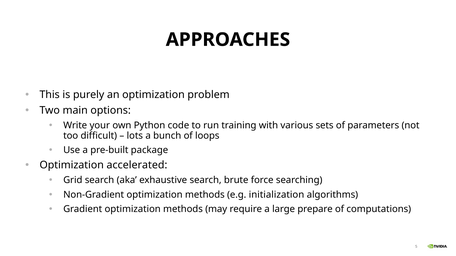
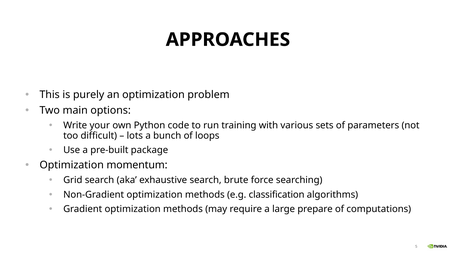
accelerated: accelerated -> momentum
initialization: initialization -> classification
